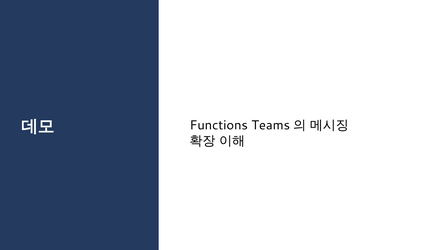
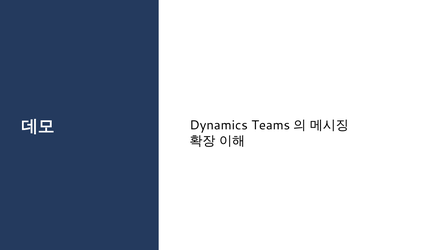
Functions: Functions -> Dynamics
